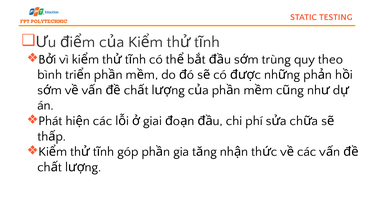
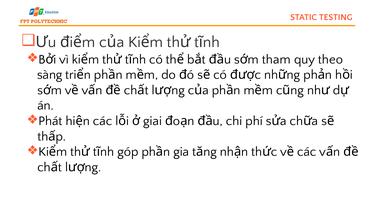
trùng: trùng -> tham
bình: bình -> sàng
